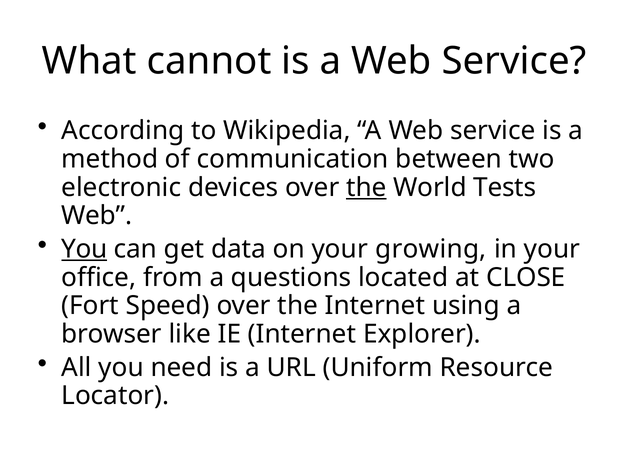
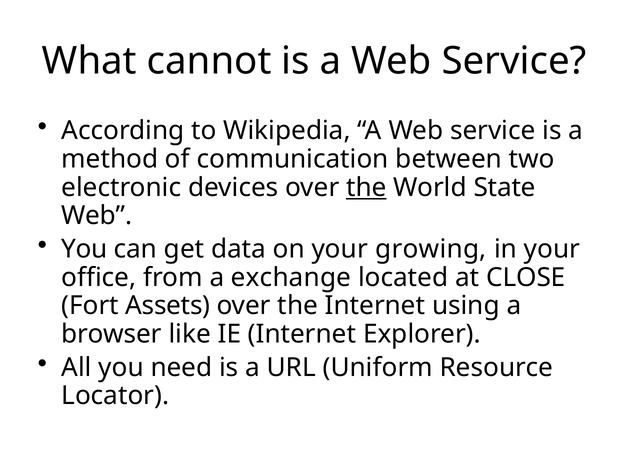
Tests: Tests -> State
You at (84, 249) underline: present -> none
questions: questions -> exchange
Speed: Speed -> Assets
